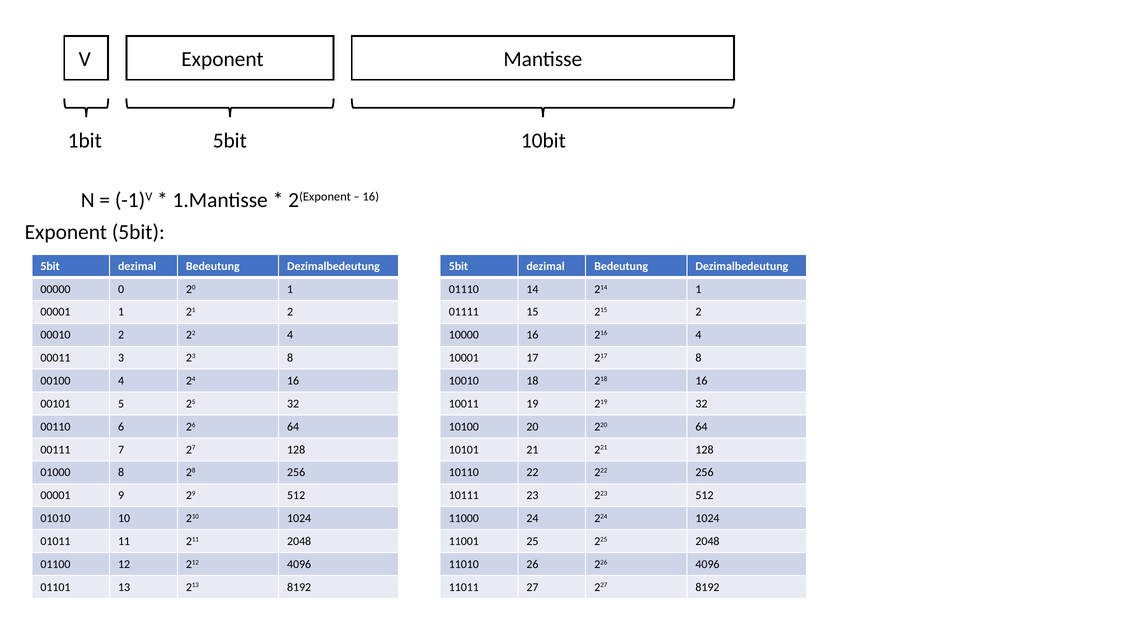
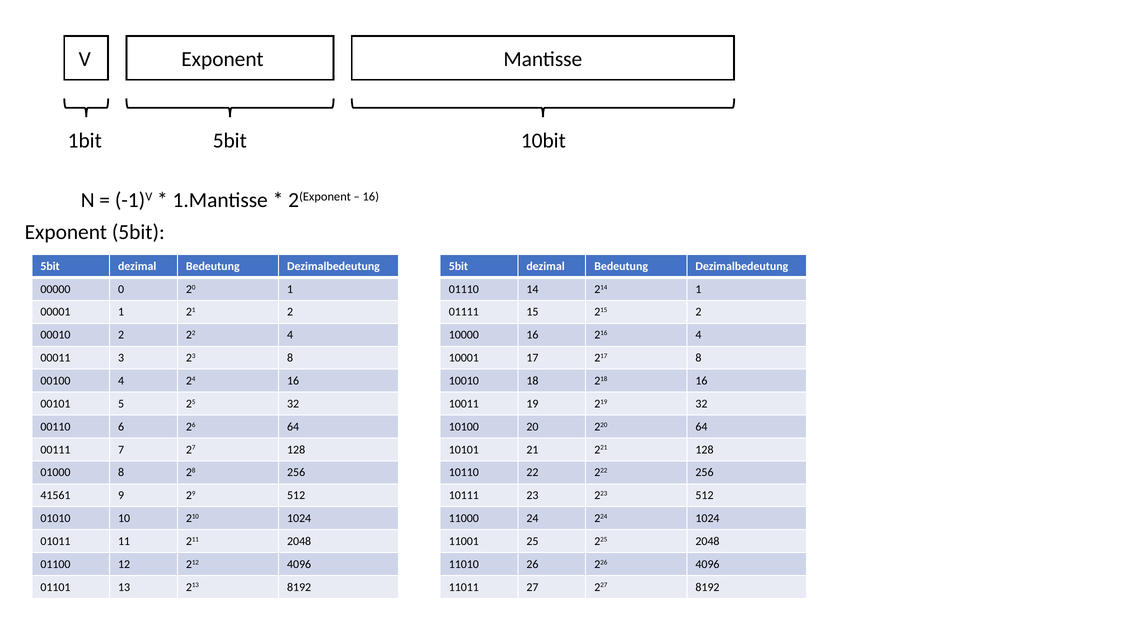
00001 at (55, 495): 00001 -> 41561
